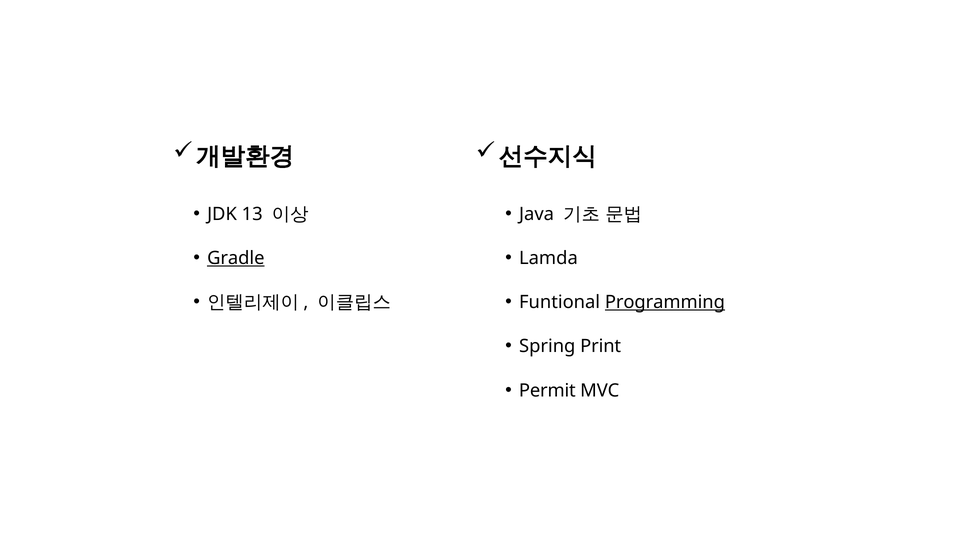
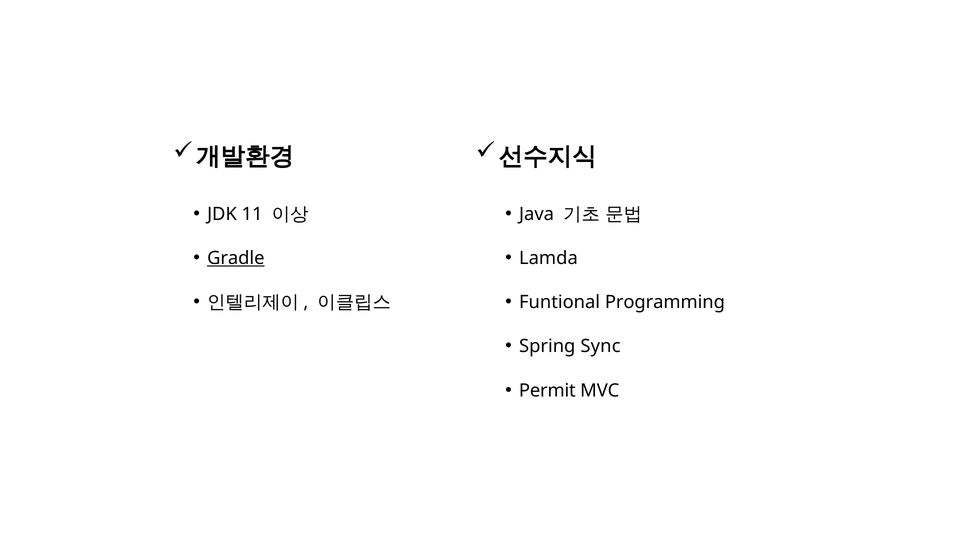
13: 13 -> 11
Programming underline: present -> none
Print: Print -> Sync
